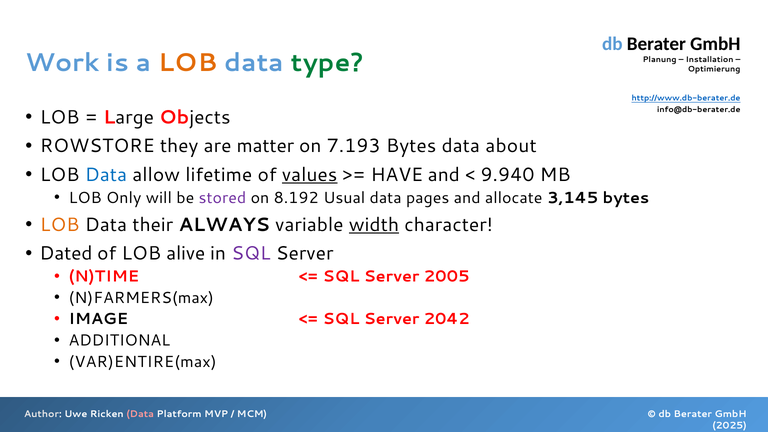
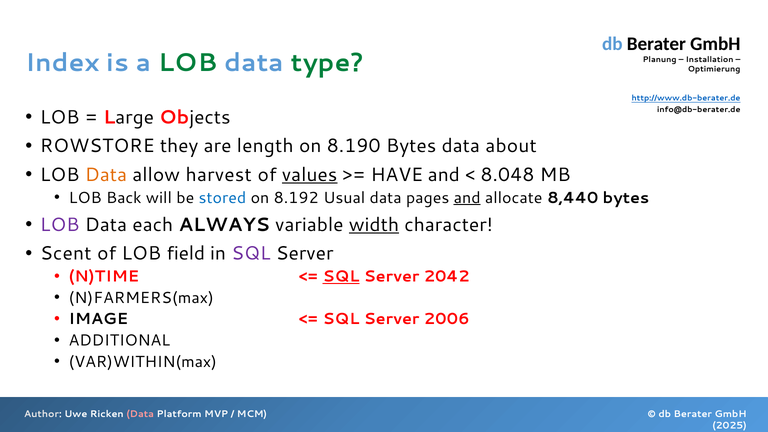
Work: Work -> Index
LOB at (188, 63) colour: orange -> green
matter: matter -> length
7.193: 7.193 -> 8.190
Data at (106, 175) colour: blue -> orange
lifetime: lifetime -> harvest
9.940: 9.940 -> 8.048
Only: Only -> Back
stored colour: purple -> blue
and at (467, 198) underline: none -> present
3,145: 3,145 -> 8,440
LOB at (60, 225) colour: orange -> purple
their: their -> each
Dated: Dated -> Scent
alive: alive -> field
SQL at (341, 277) underline: none -> present
2005: 2005 -> 2042
2042: 2042 -> 2006
VAR)ENTIRE(max: VAR)ENTIRE(max -> VAR)WITHIN(max
